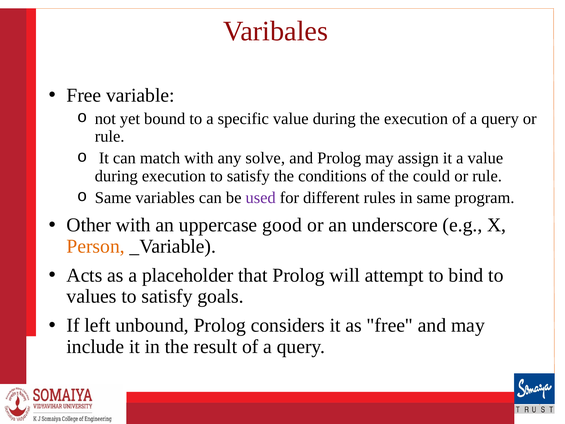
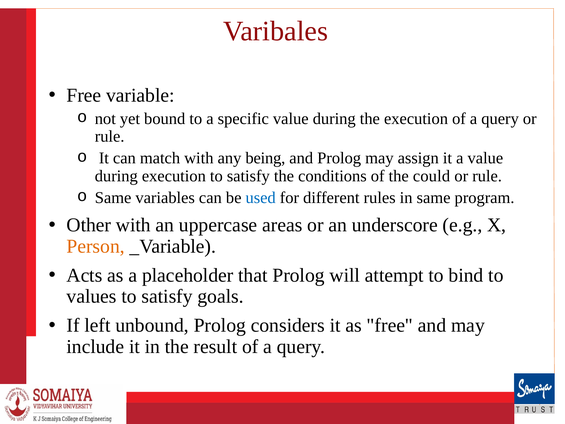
solve: solve -> being
used colour: purple -> blue
good: good -> areas
